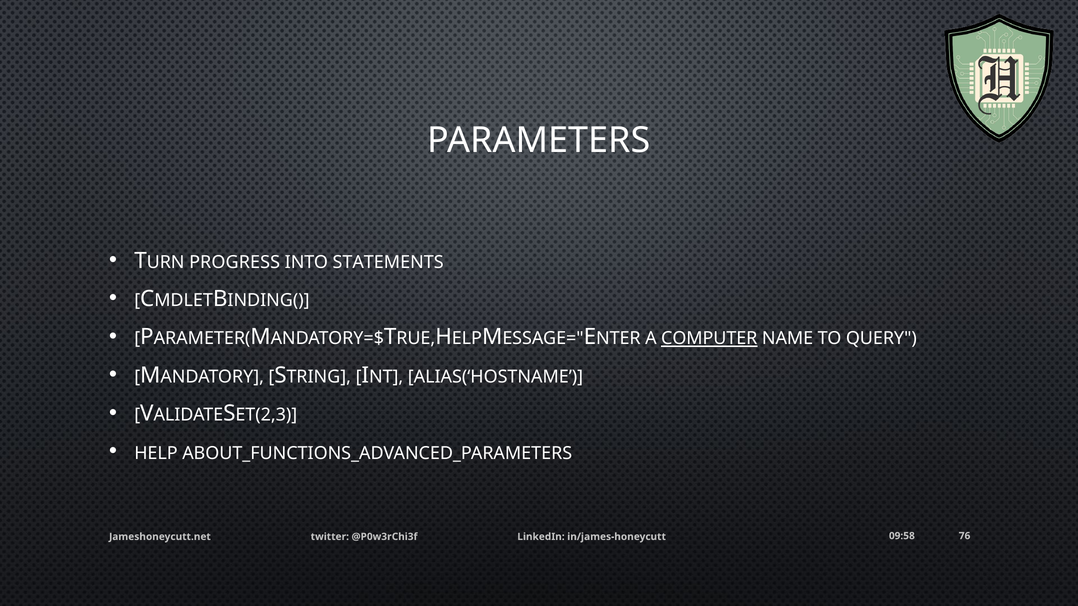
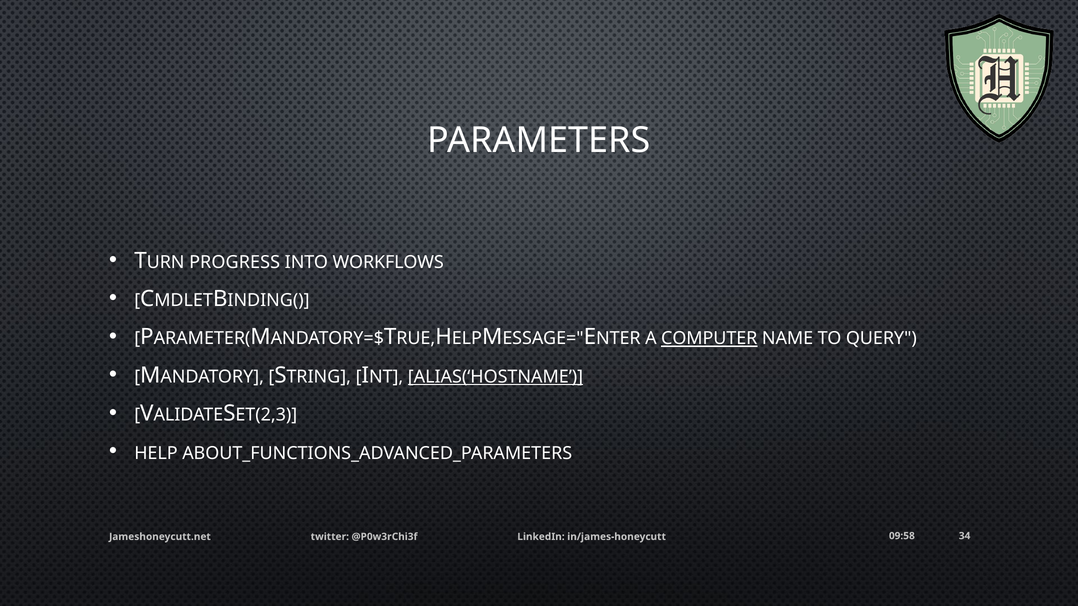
STATEMENTS: STATEMENTS -> WORKFLOWS
ALIAS(‘HOSTNAME underline: none -> present
76: 76 -> 34
